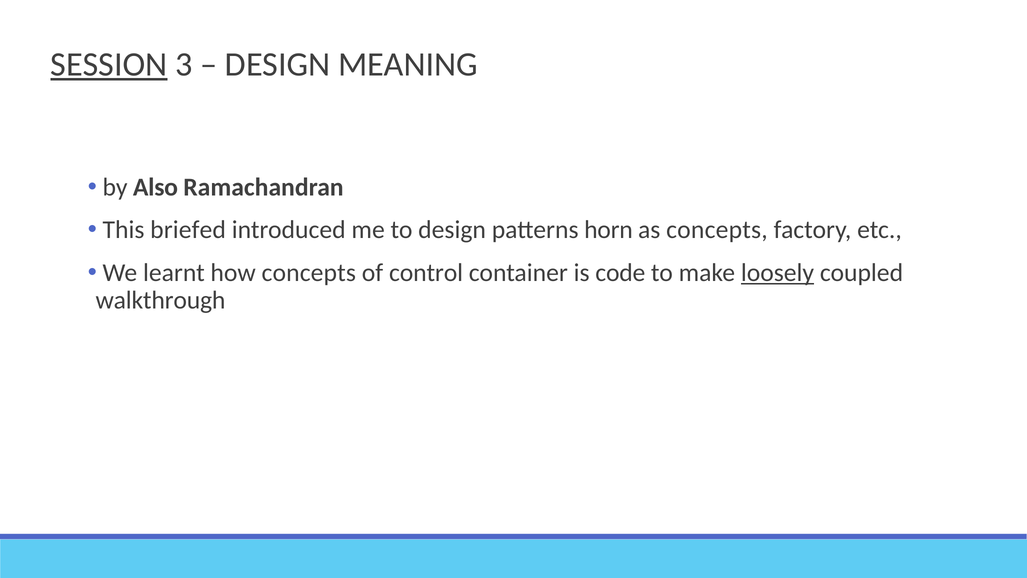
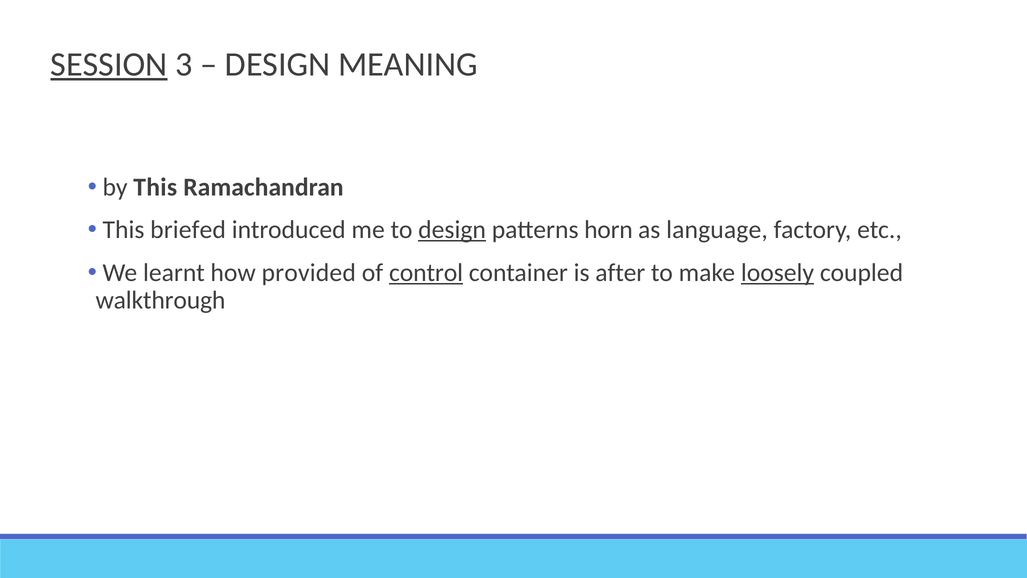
by Also: Also -> This
design at (452, 230) underline: none -> present
as concepts: concepts -> language
how concepts: concepts -> provided
control underline: none -> present
code: code -> after
